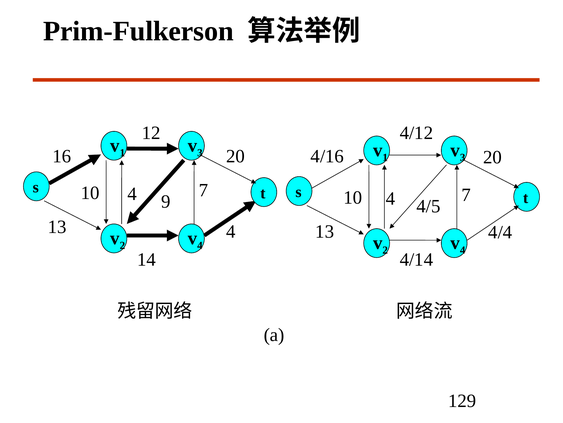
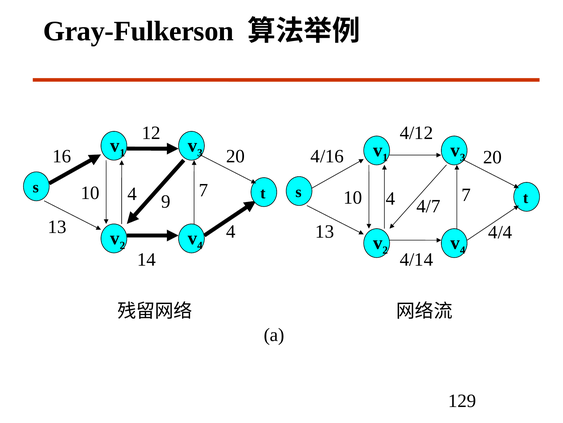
Prim-Fulkerson: Prim-Fulkerson -> Gray-Fulkerson
4/5: 4/5 -> 4/7
